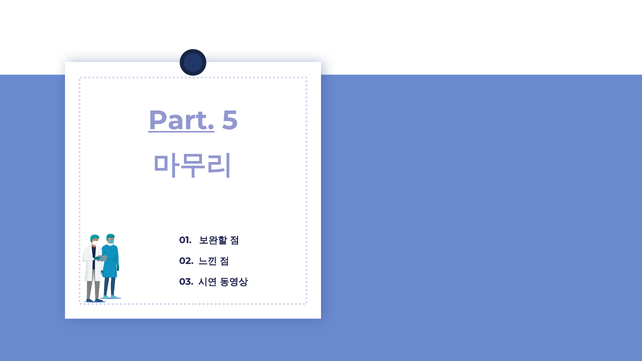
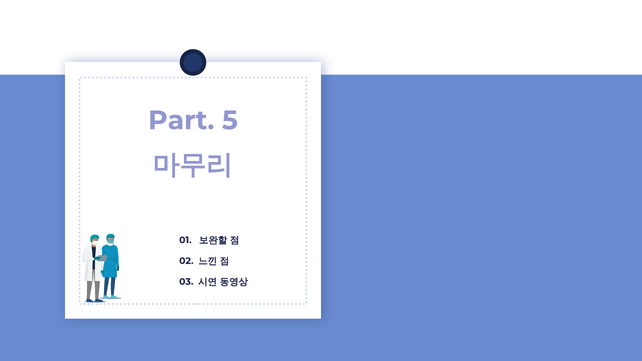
Part underline: present -> none
